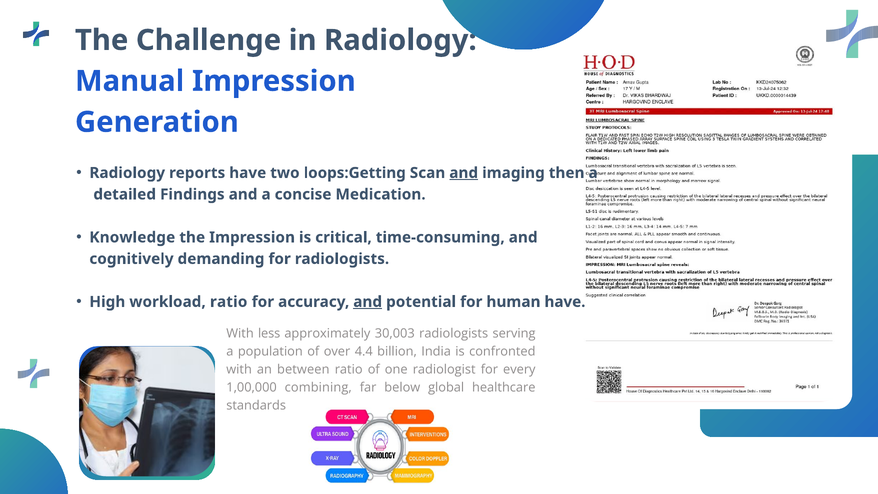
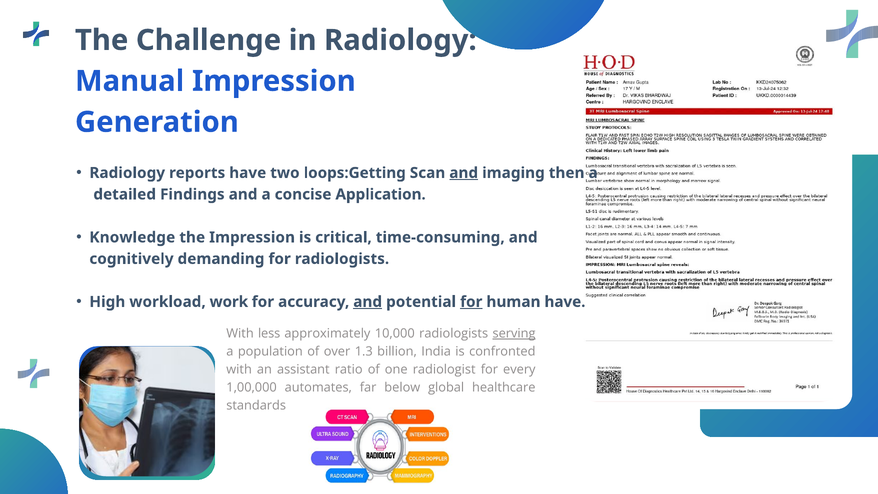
Medication: Medication -> Application
workload ratio: ratio -> work
for at (471, 302) underline: none -> present
30,003: 30,003 -> 10,000
serving underline: none -> present
4.4: 4.4 -> 1.3
between: between -> assistant
combining: combining -> automates
